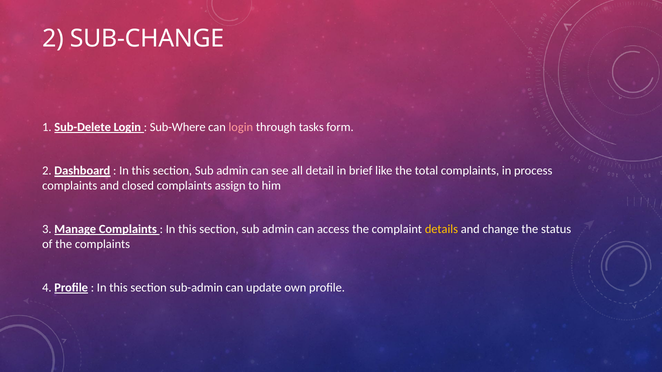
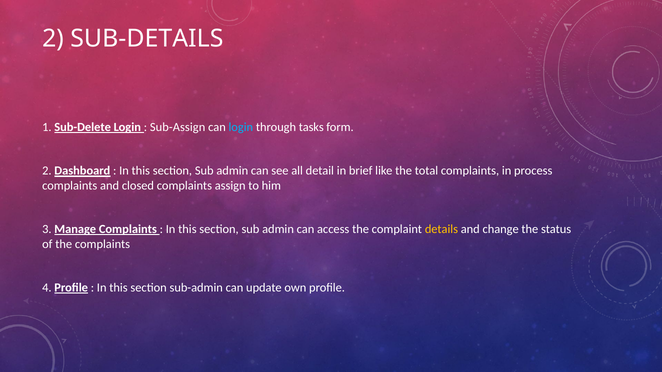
SUB-CHANGE: SUB-CHANGE -> SUB-DETAILS
Sub-Where: Sub-Where -> Sub-Assign
login at (241, 127) colour: pink -> light blue
